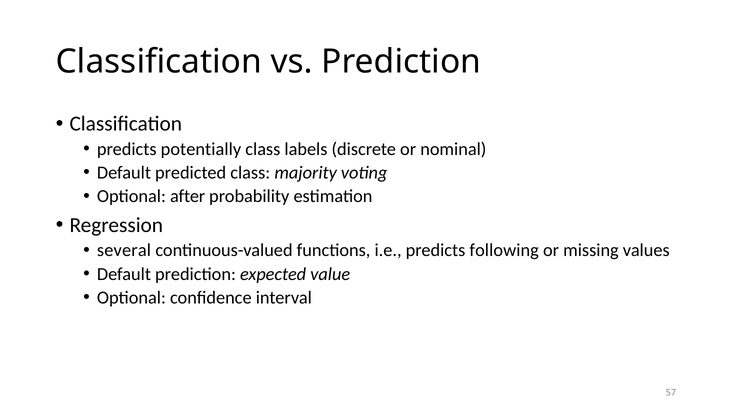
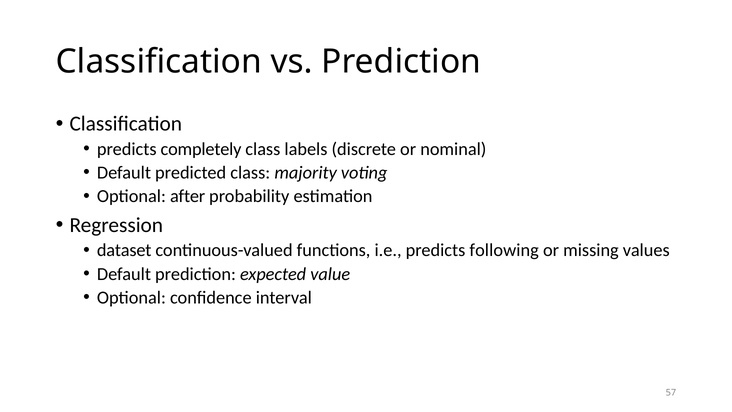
potentially: potentially -> completely
several: several -> dataset
